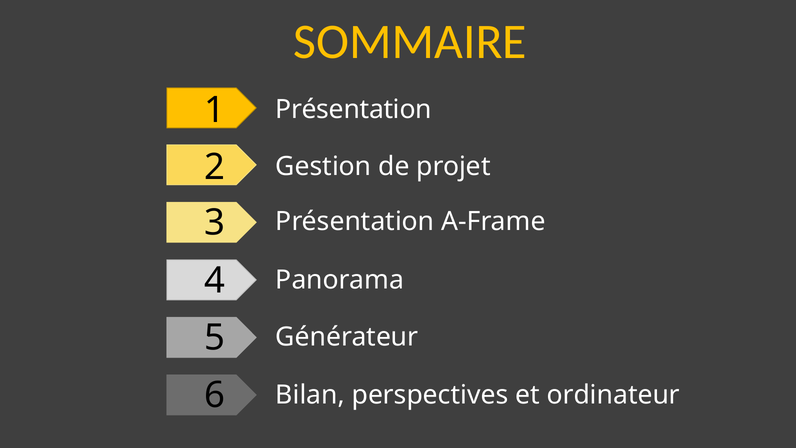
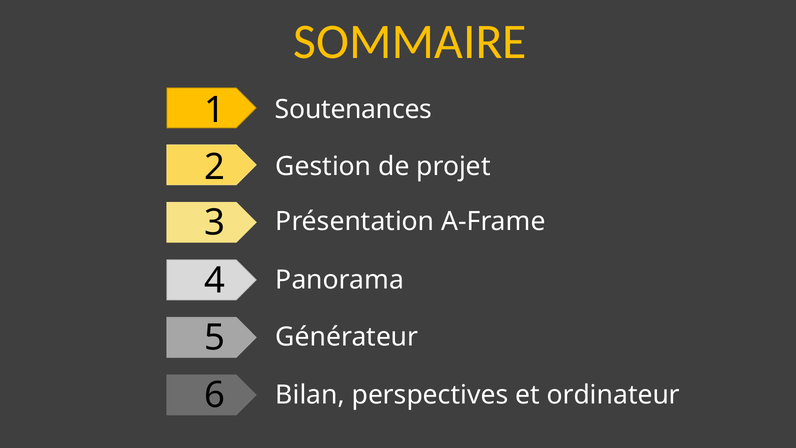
1 Présentation: Présentation -> Soutenances
